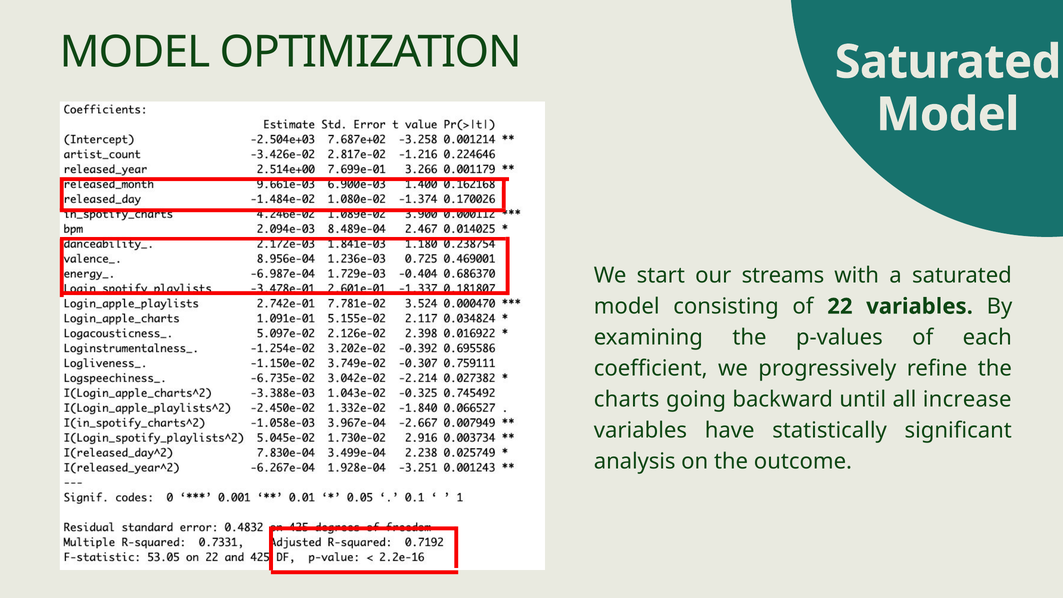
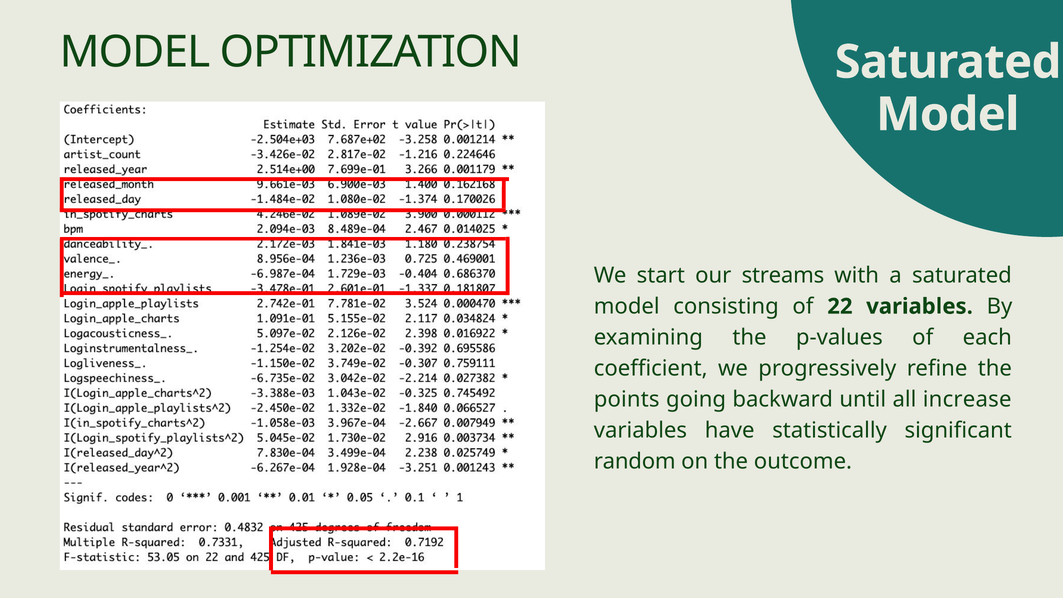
charts: charts -> points
analysis: analysis -> random
